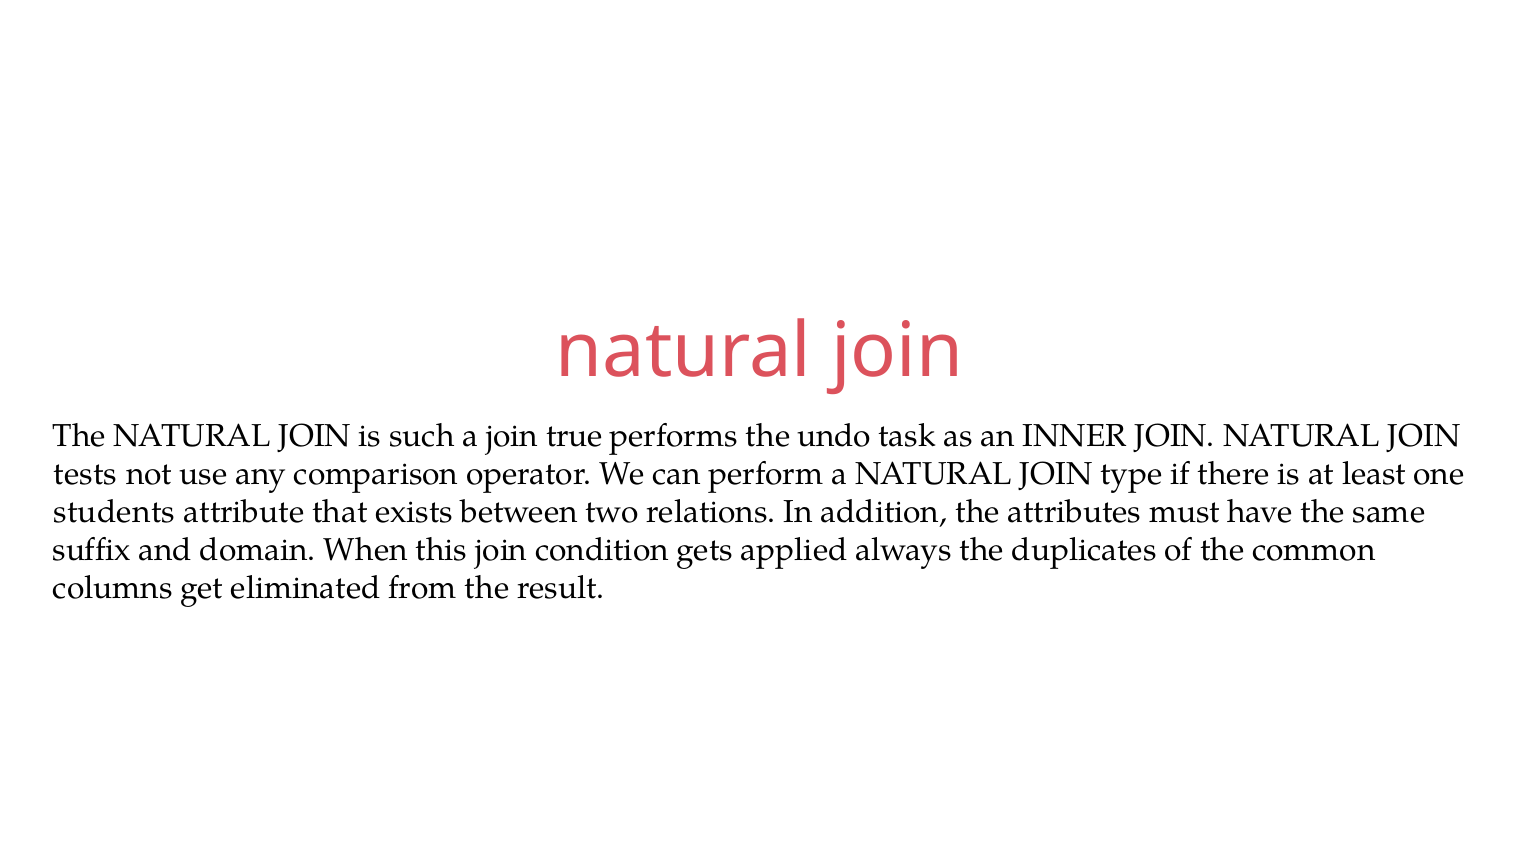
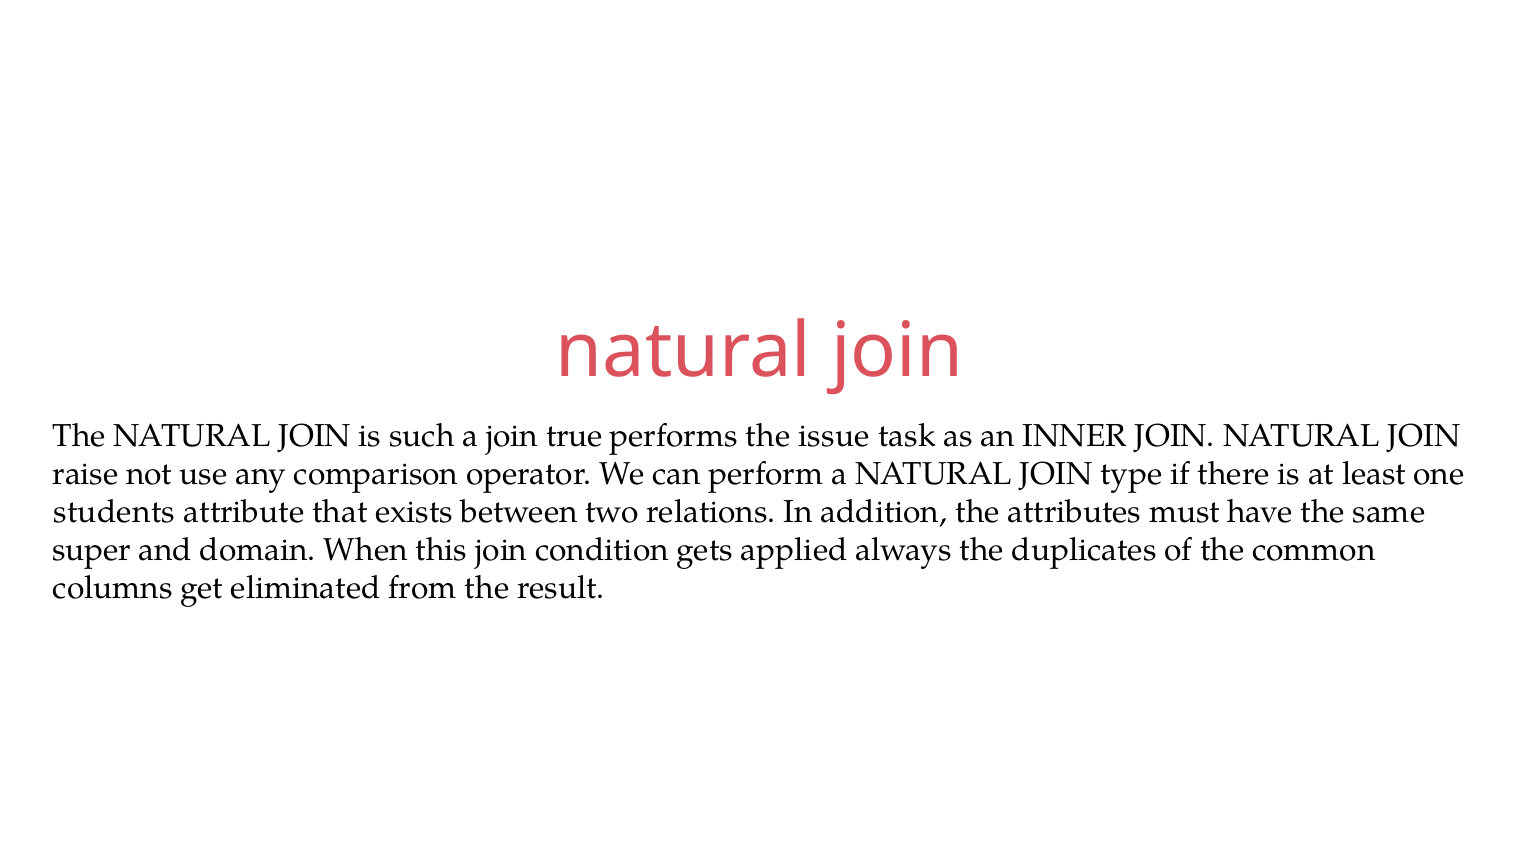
undo: undo -> issue
tests: tests -> raise
suffix: suffix -> super
